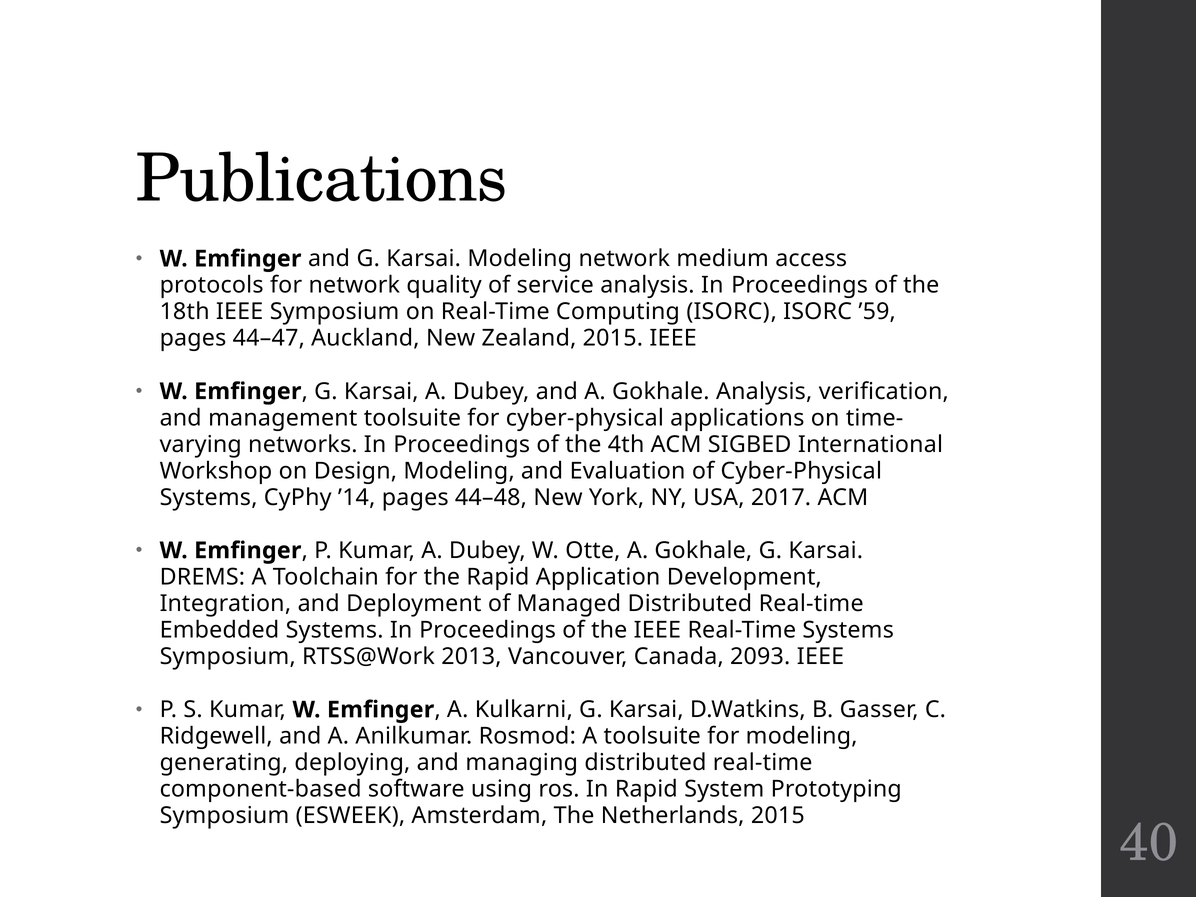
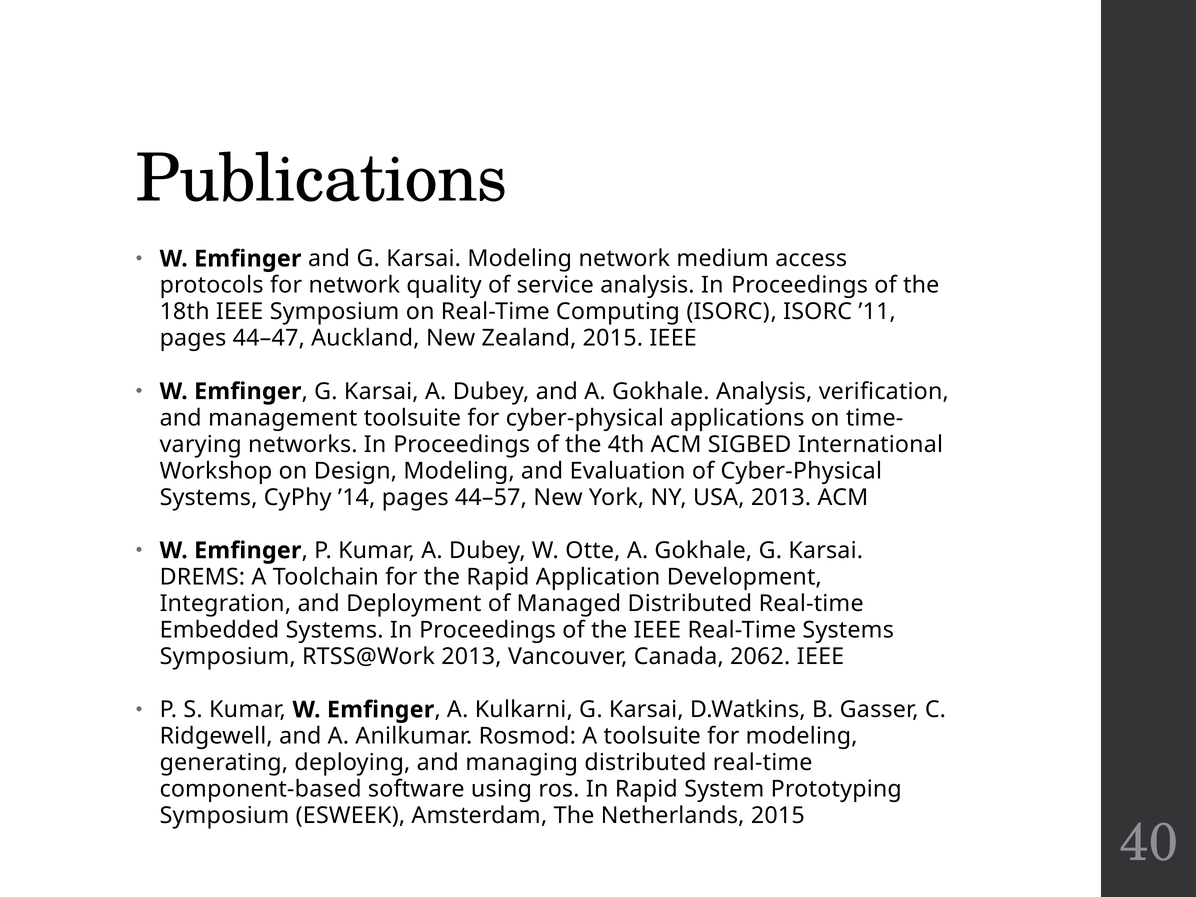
’59: ’59 -> ’11
44–48: 44–48 -> 44–57
USA 2017: 2017 -> 2013
2093: 2093 -> 2062
